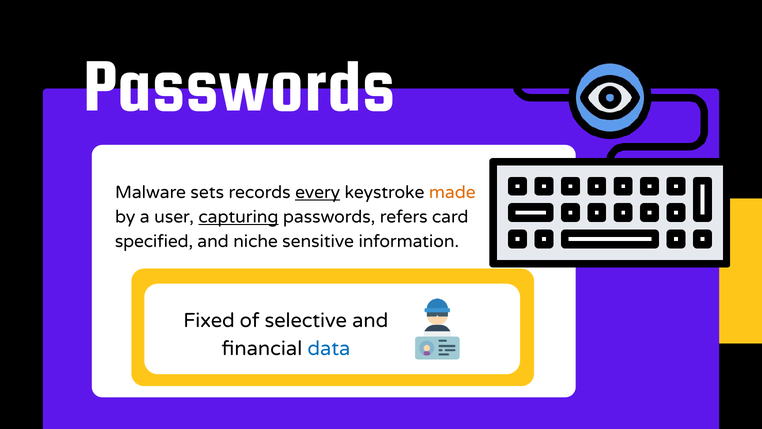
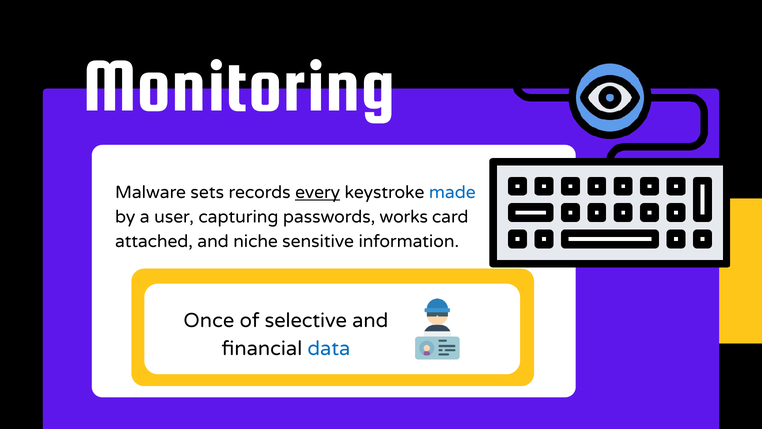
Passwords at (239, 86): Passwords -> Monitoring
made colour: orange -> blue
capturing underline: present -> none
refers: refers -> works
specified: specified -> attached
Fixed: Fixed -> Once
